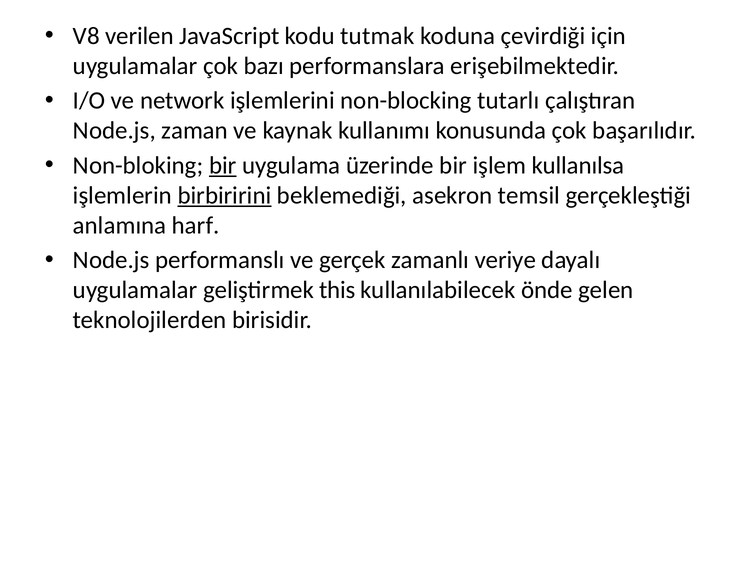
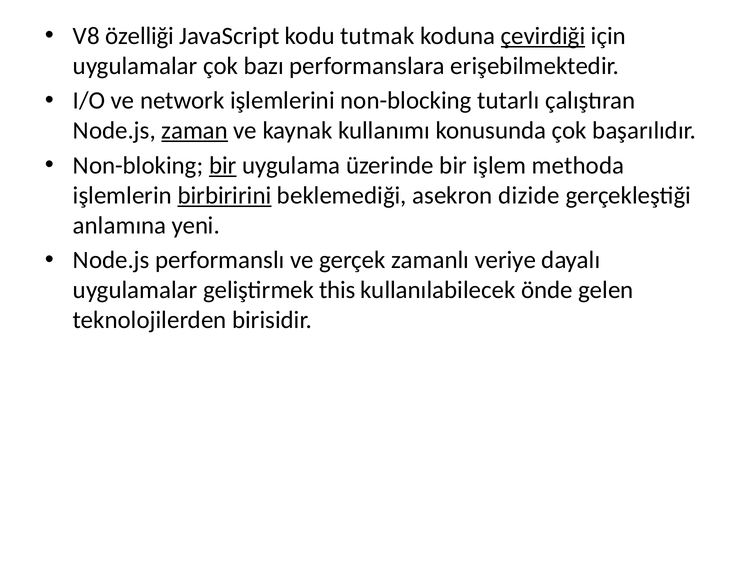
verilen: verilen -> özelliği
çevirdiği underline: none -> present
zaman underline: none -> present
kullanılsa: kullanılsa -> methoda
temsil: temsil -> dizide
harf: harf -> yeni
